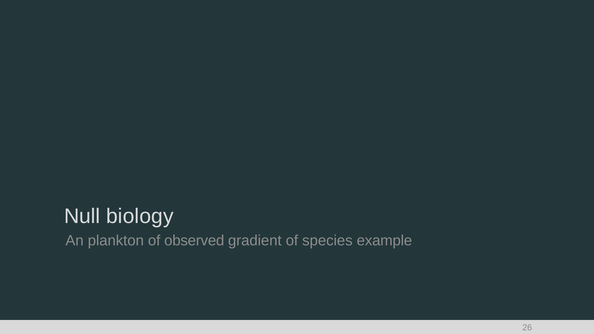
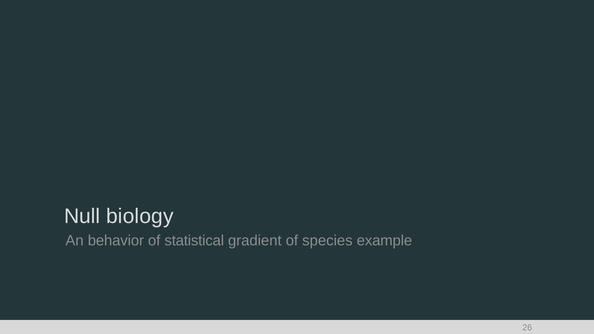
plankton: plankton -> behavior
observed: observed -> statistical
